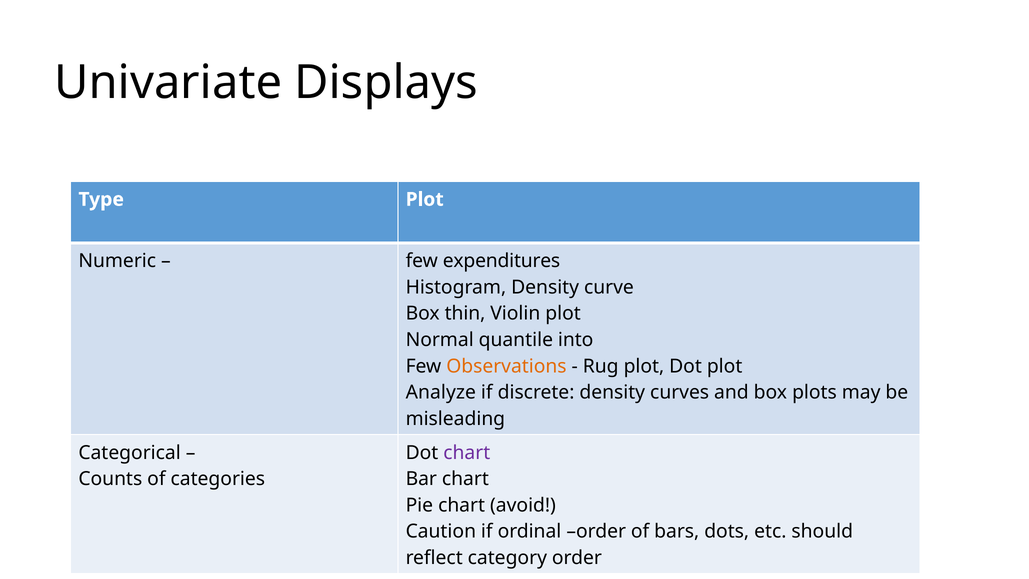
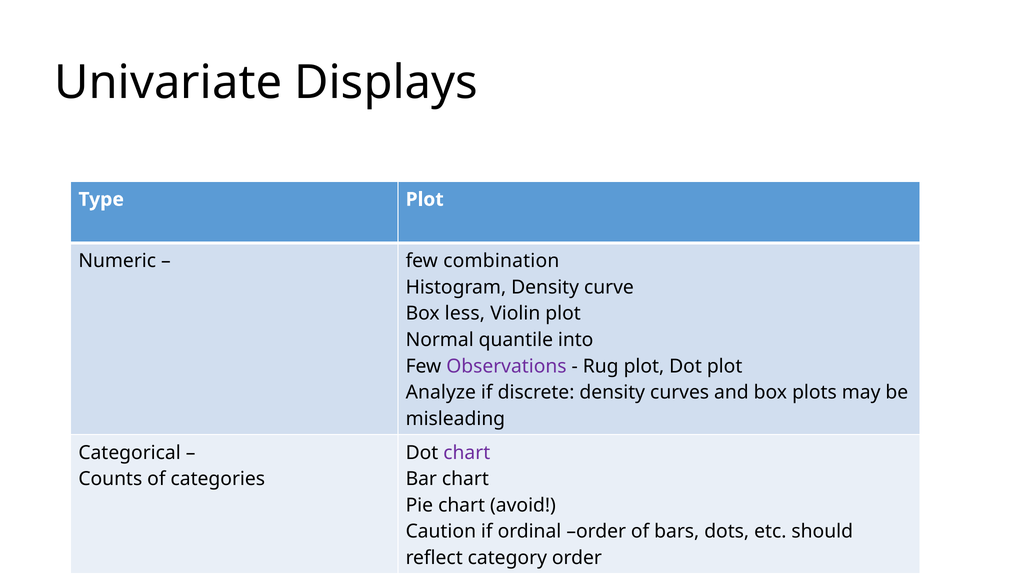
expenditures: expenditures -> combination
thin: thin -> less
Observations colour: orange -> purple
